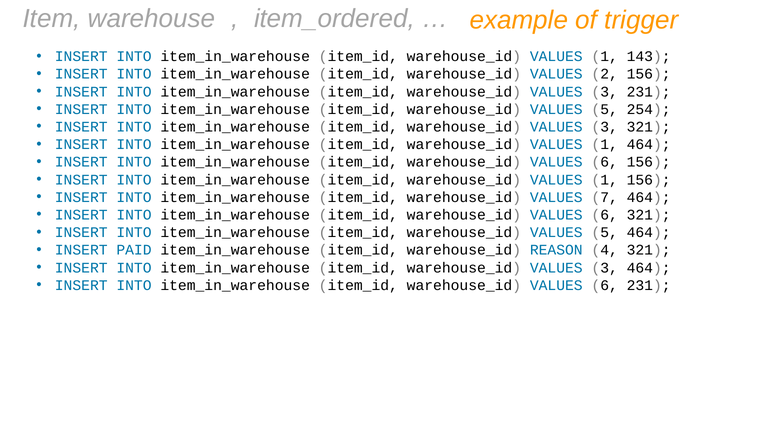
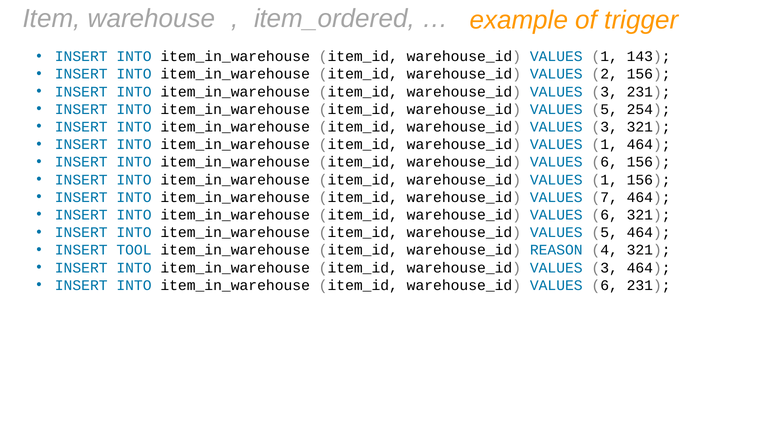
PAID: PAID -> TOOL
